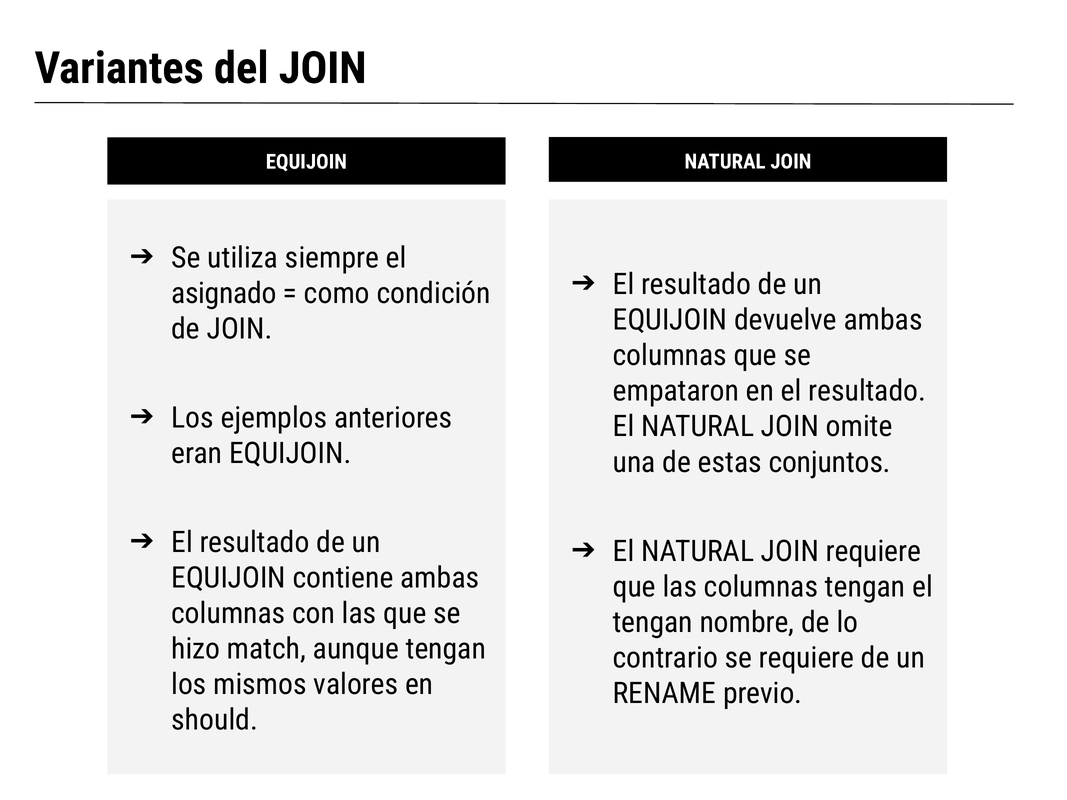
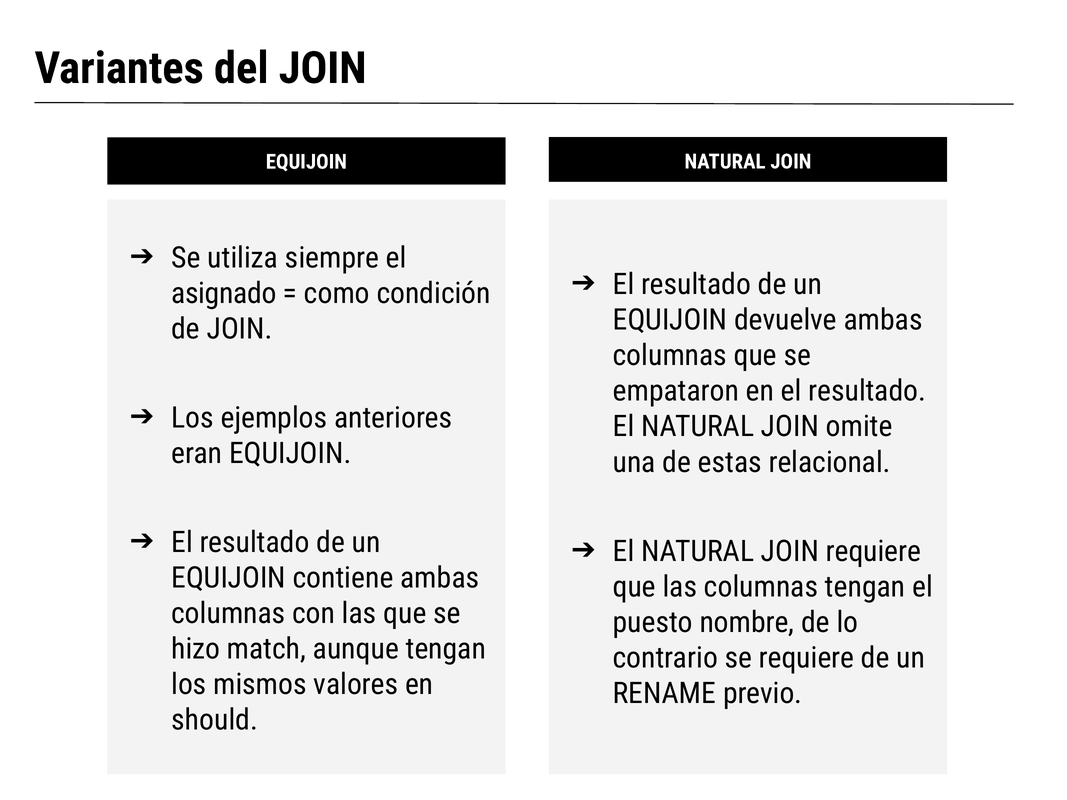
conjuntos: conjuntos -> relacional
tengan at (653, 623): tengan -> puesto
